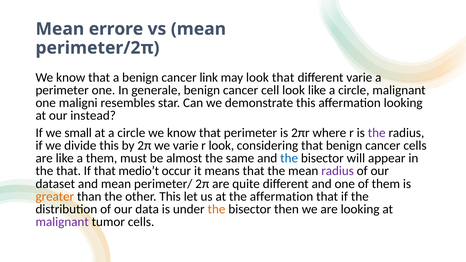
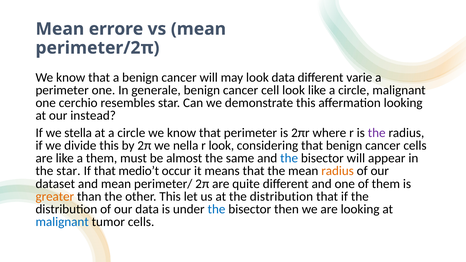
cancer link: link -> will
look that: that -> data
maligni: maligni -> cerchio
small: small -> stella
we varie: varie -> nella
the that: that -> star
radius at (338, 171) colour: purple -> orange
at the affermation: affermation -> distribution
the at (217, 209) colour: orange -> blue
malignant at (62, 222) colour: purple -> blue
